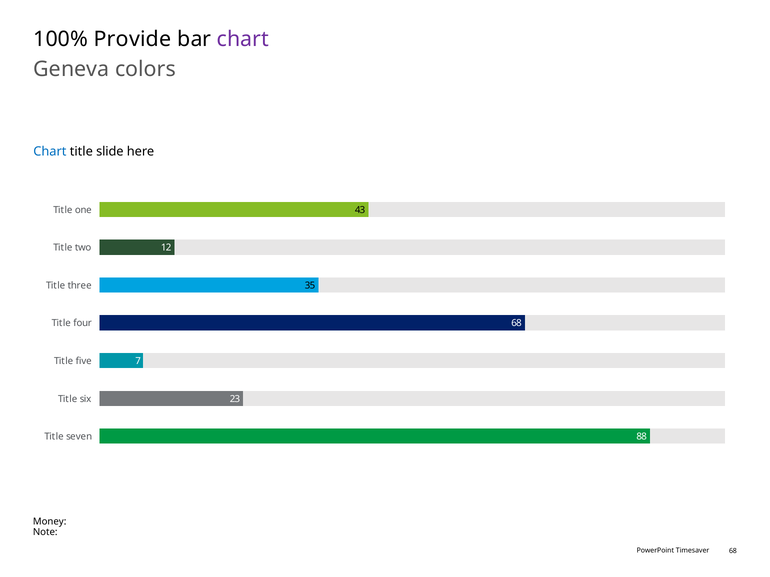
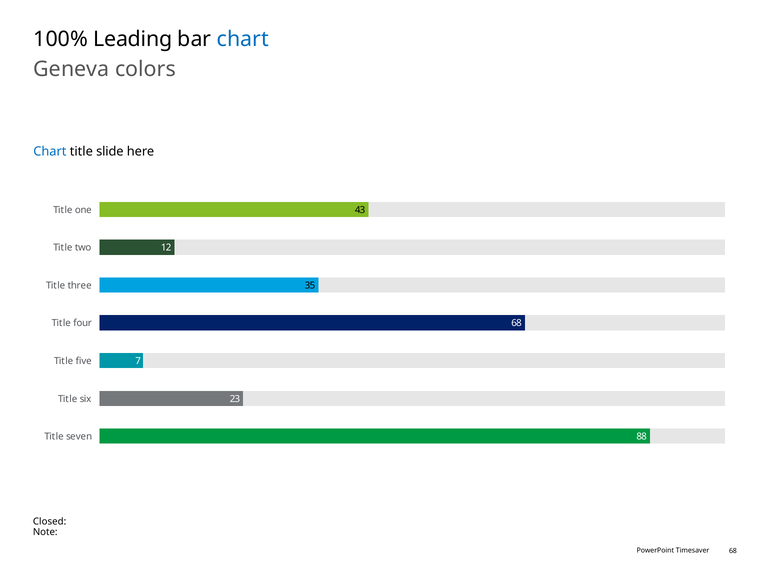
Provide: Provide -> Leading
chart at (243, 39) colour: purple -> blue
Money: Money -> Closed
